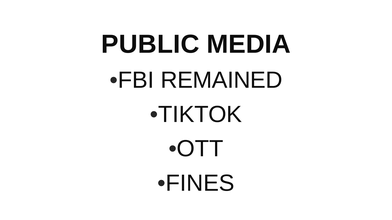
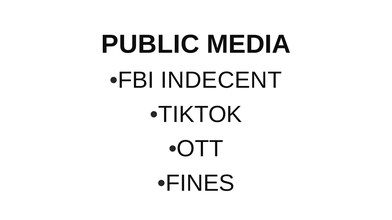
REMAINED: REMAINED -> INDECENT
